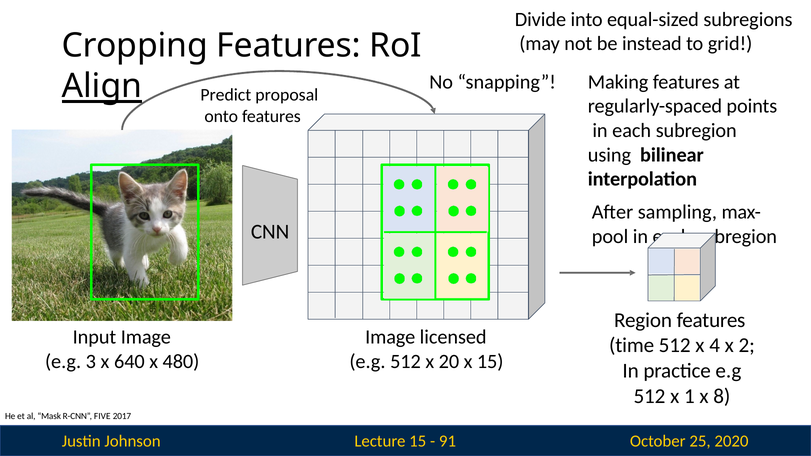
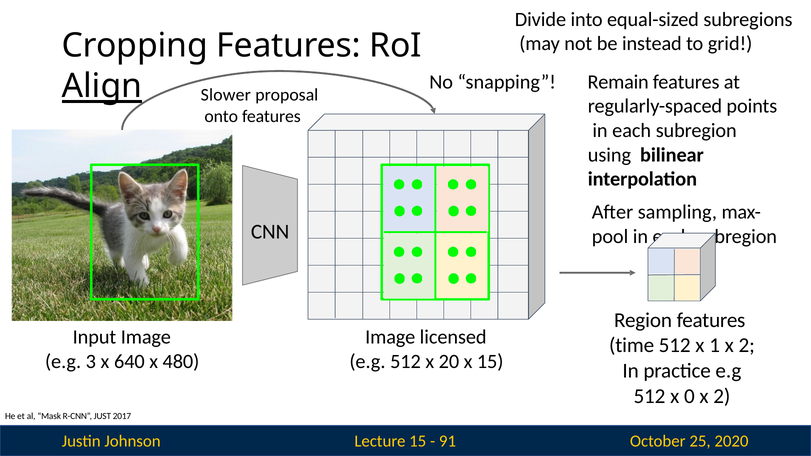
Making: Making -> Remain
Predict: Predict -> Slower
4: 4 -> 1
1: 1 -> 0
8 at (722, 396): 8 -> 2
FIVE: FIVE -> JUST
